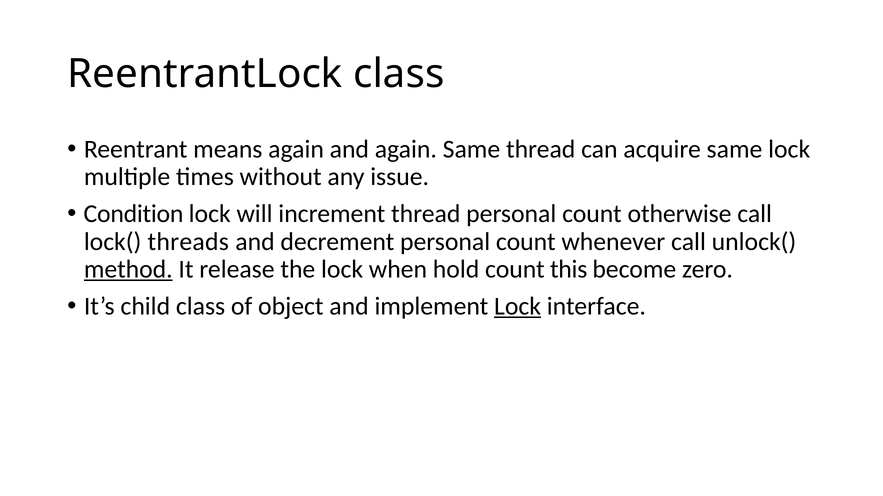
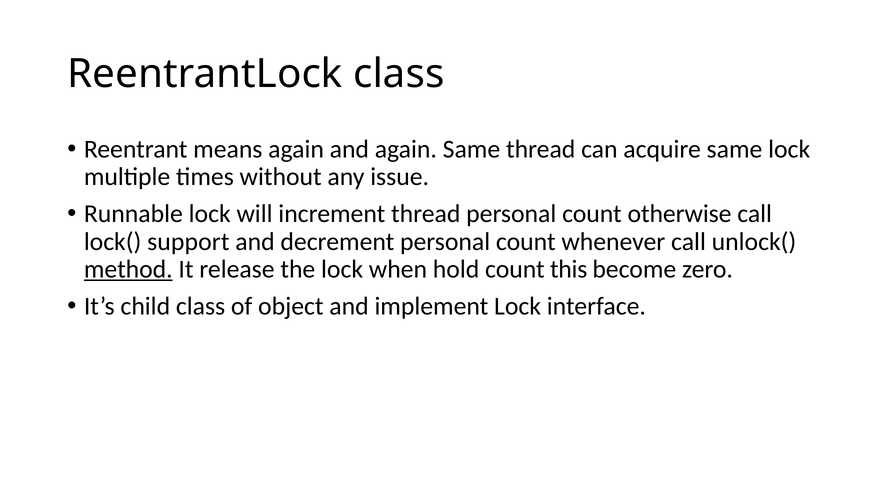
Condition: Condition -> Runnable
threads: threads -> support
Lock at (518, 307) underline: present -> none
